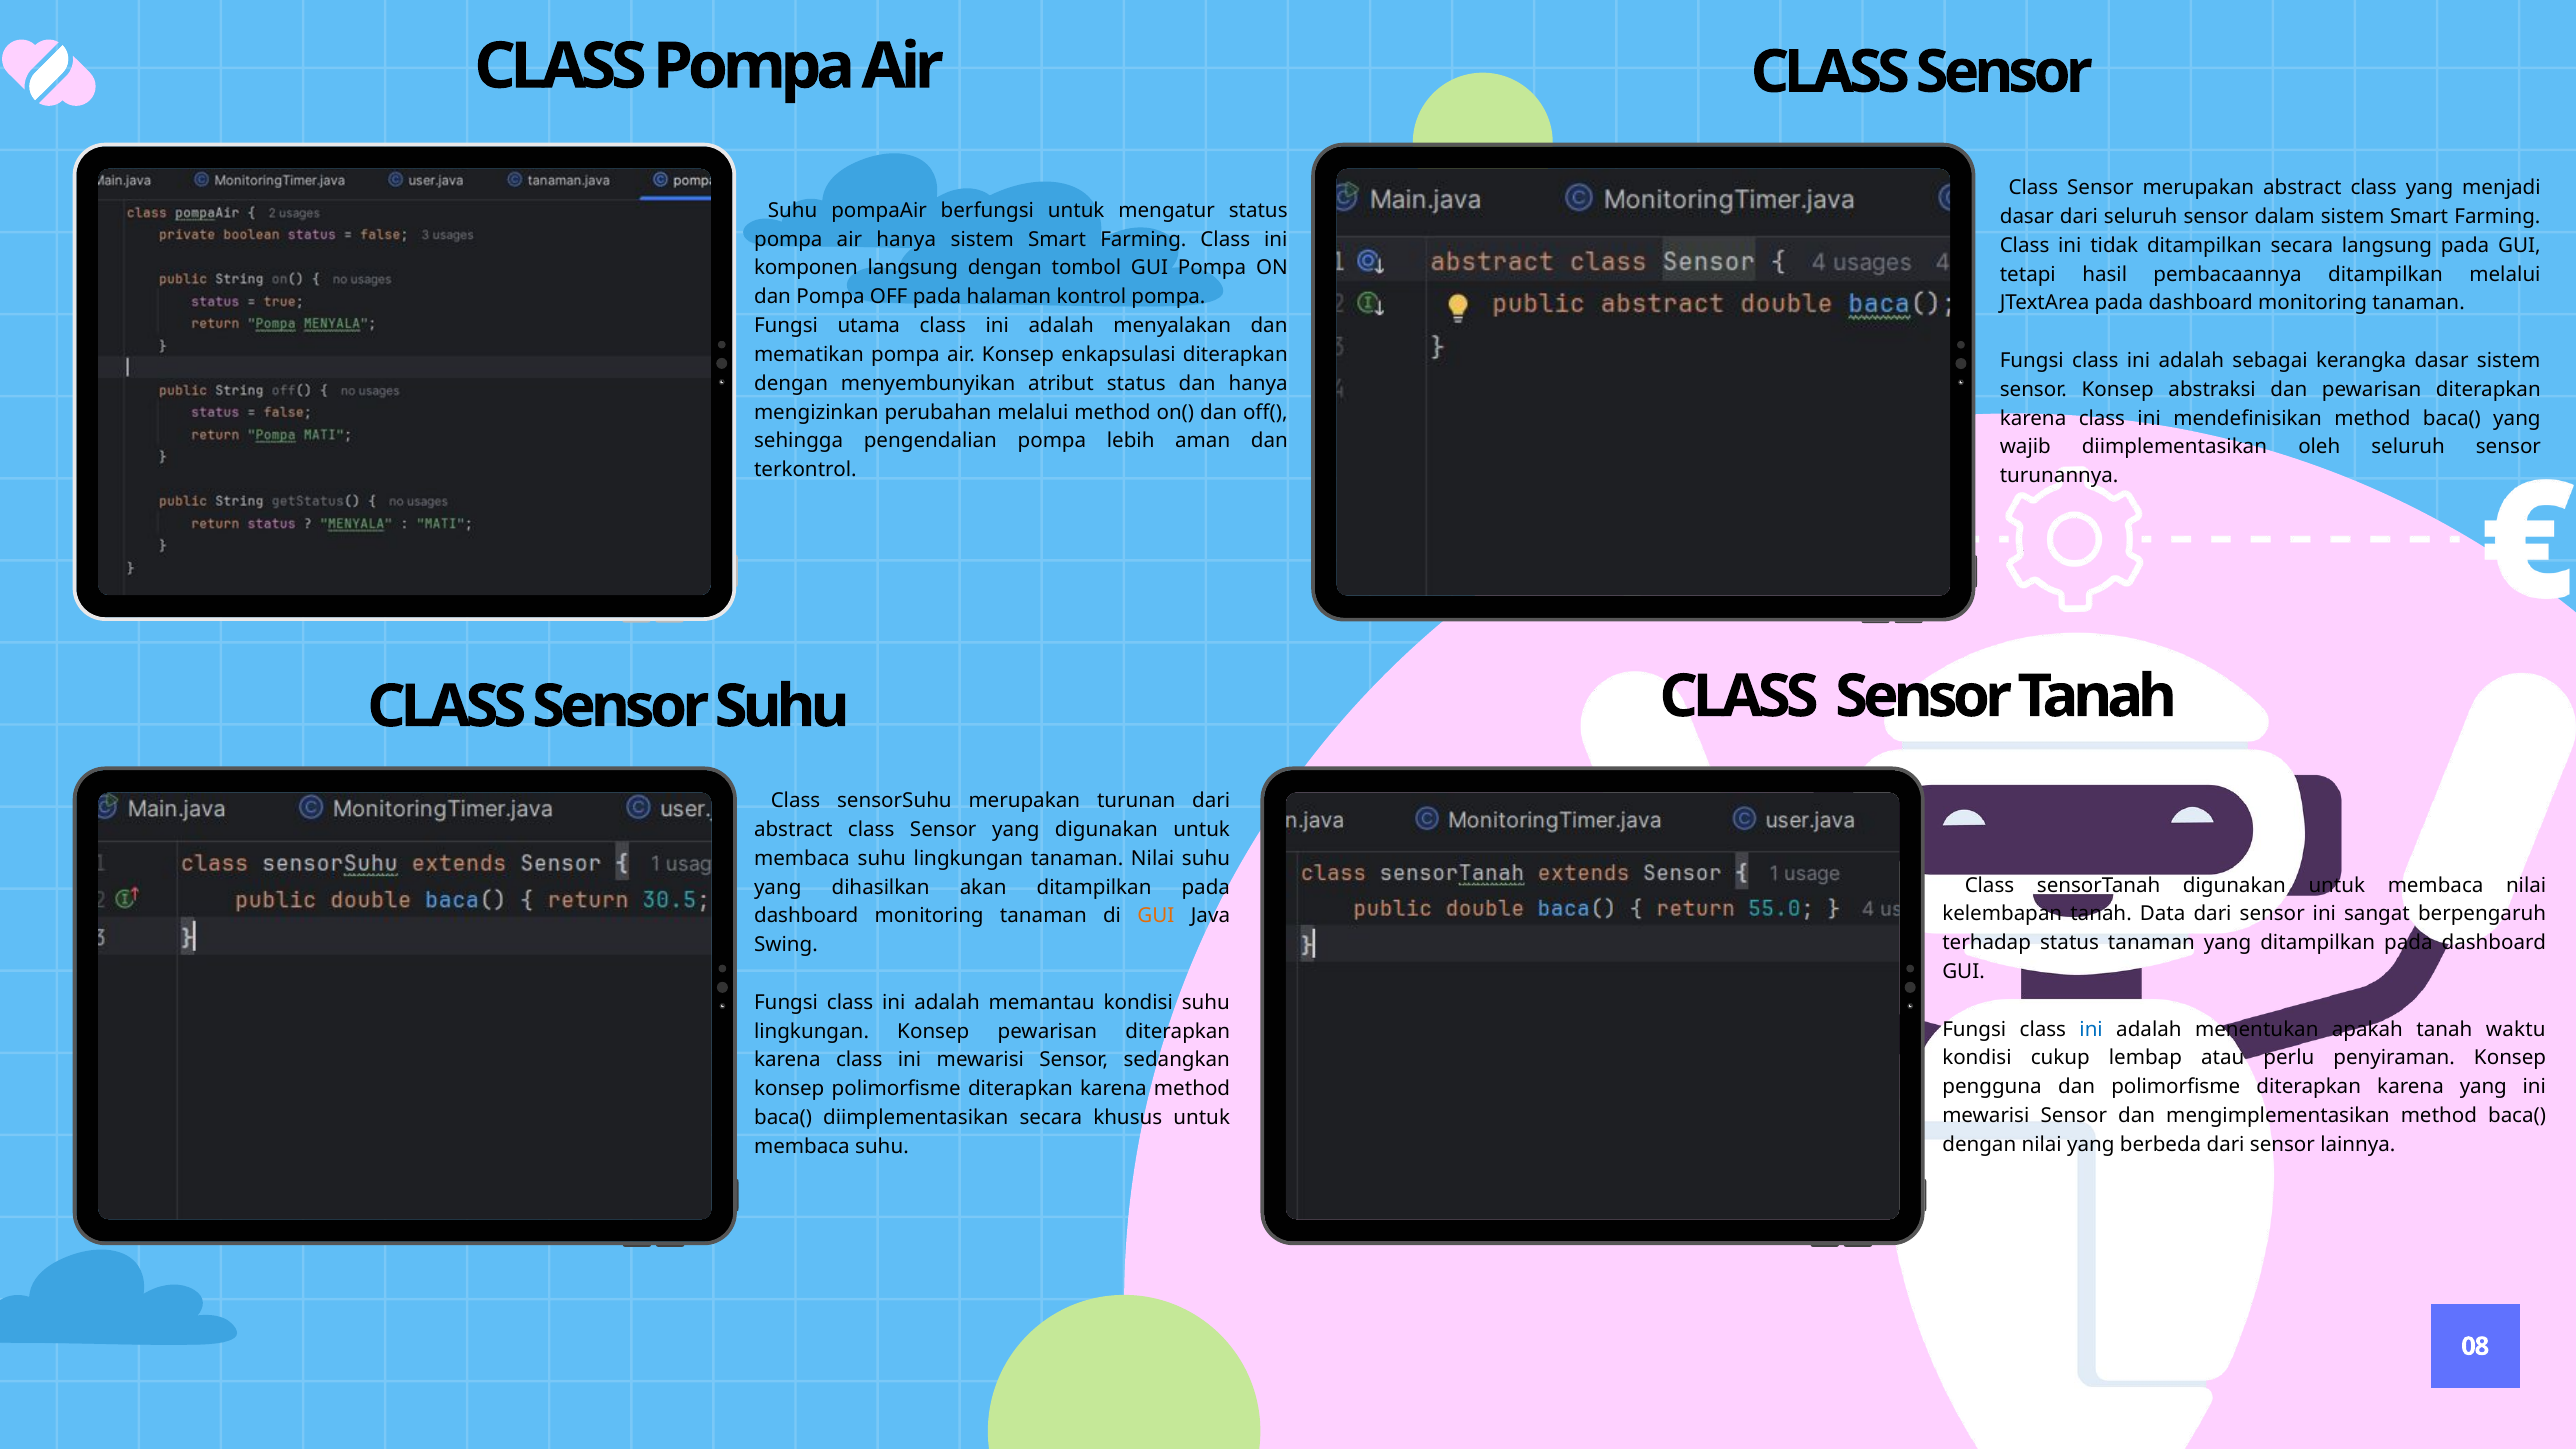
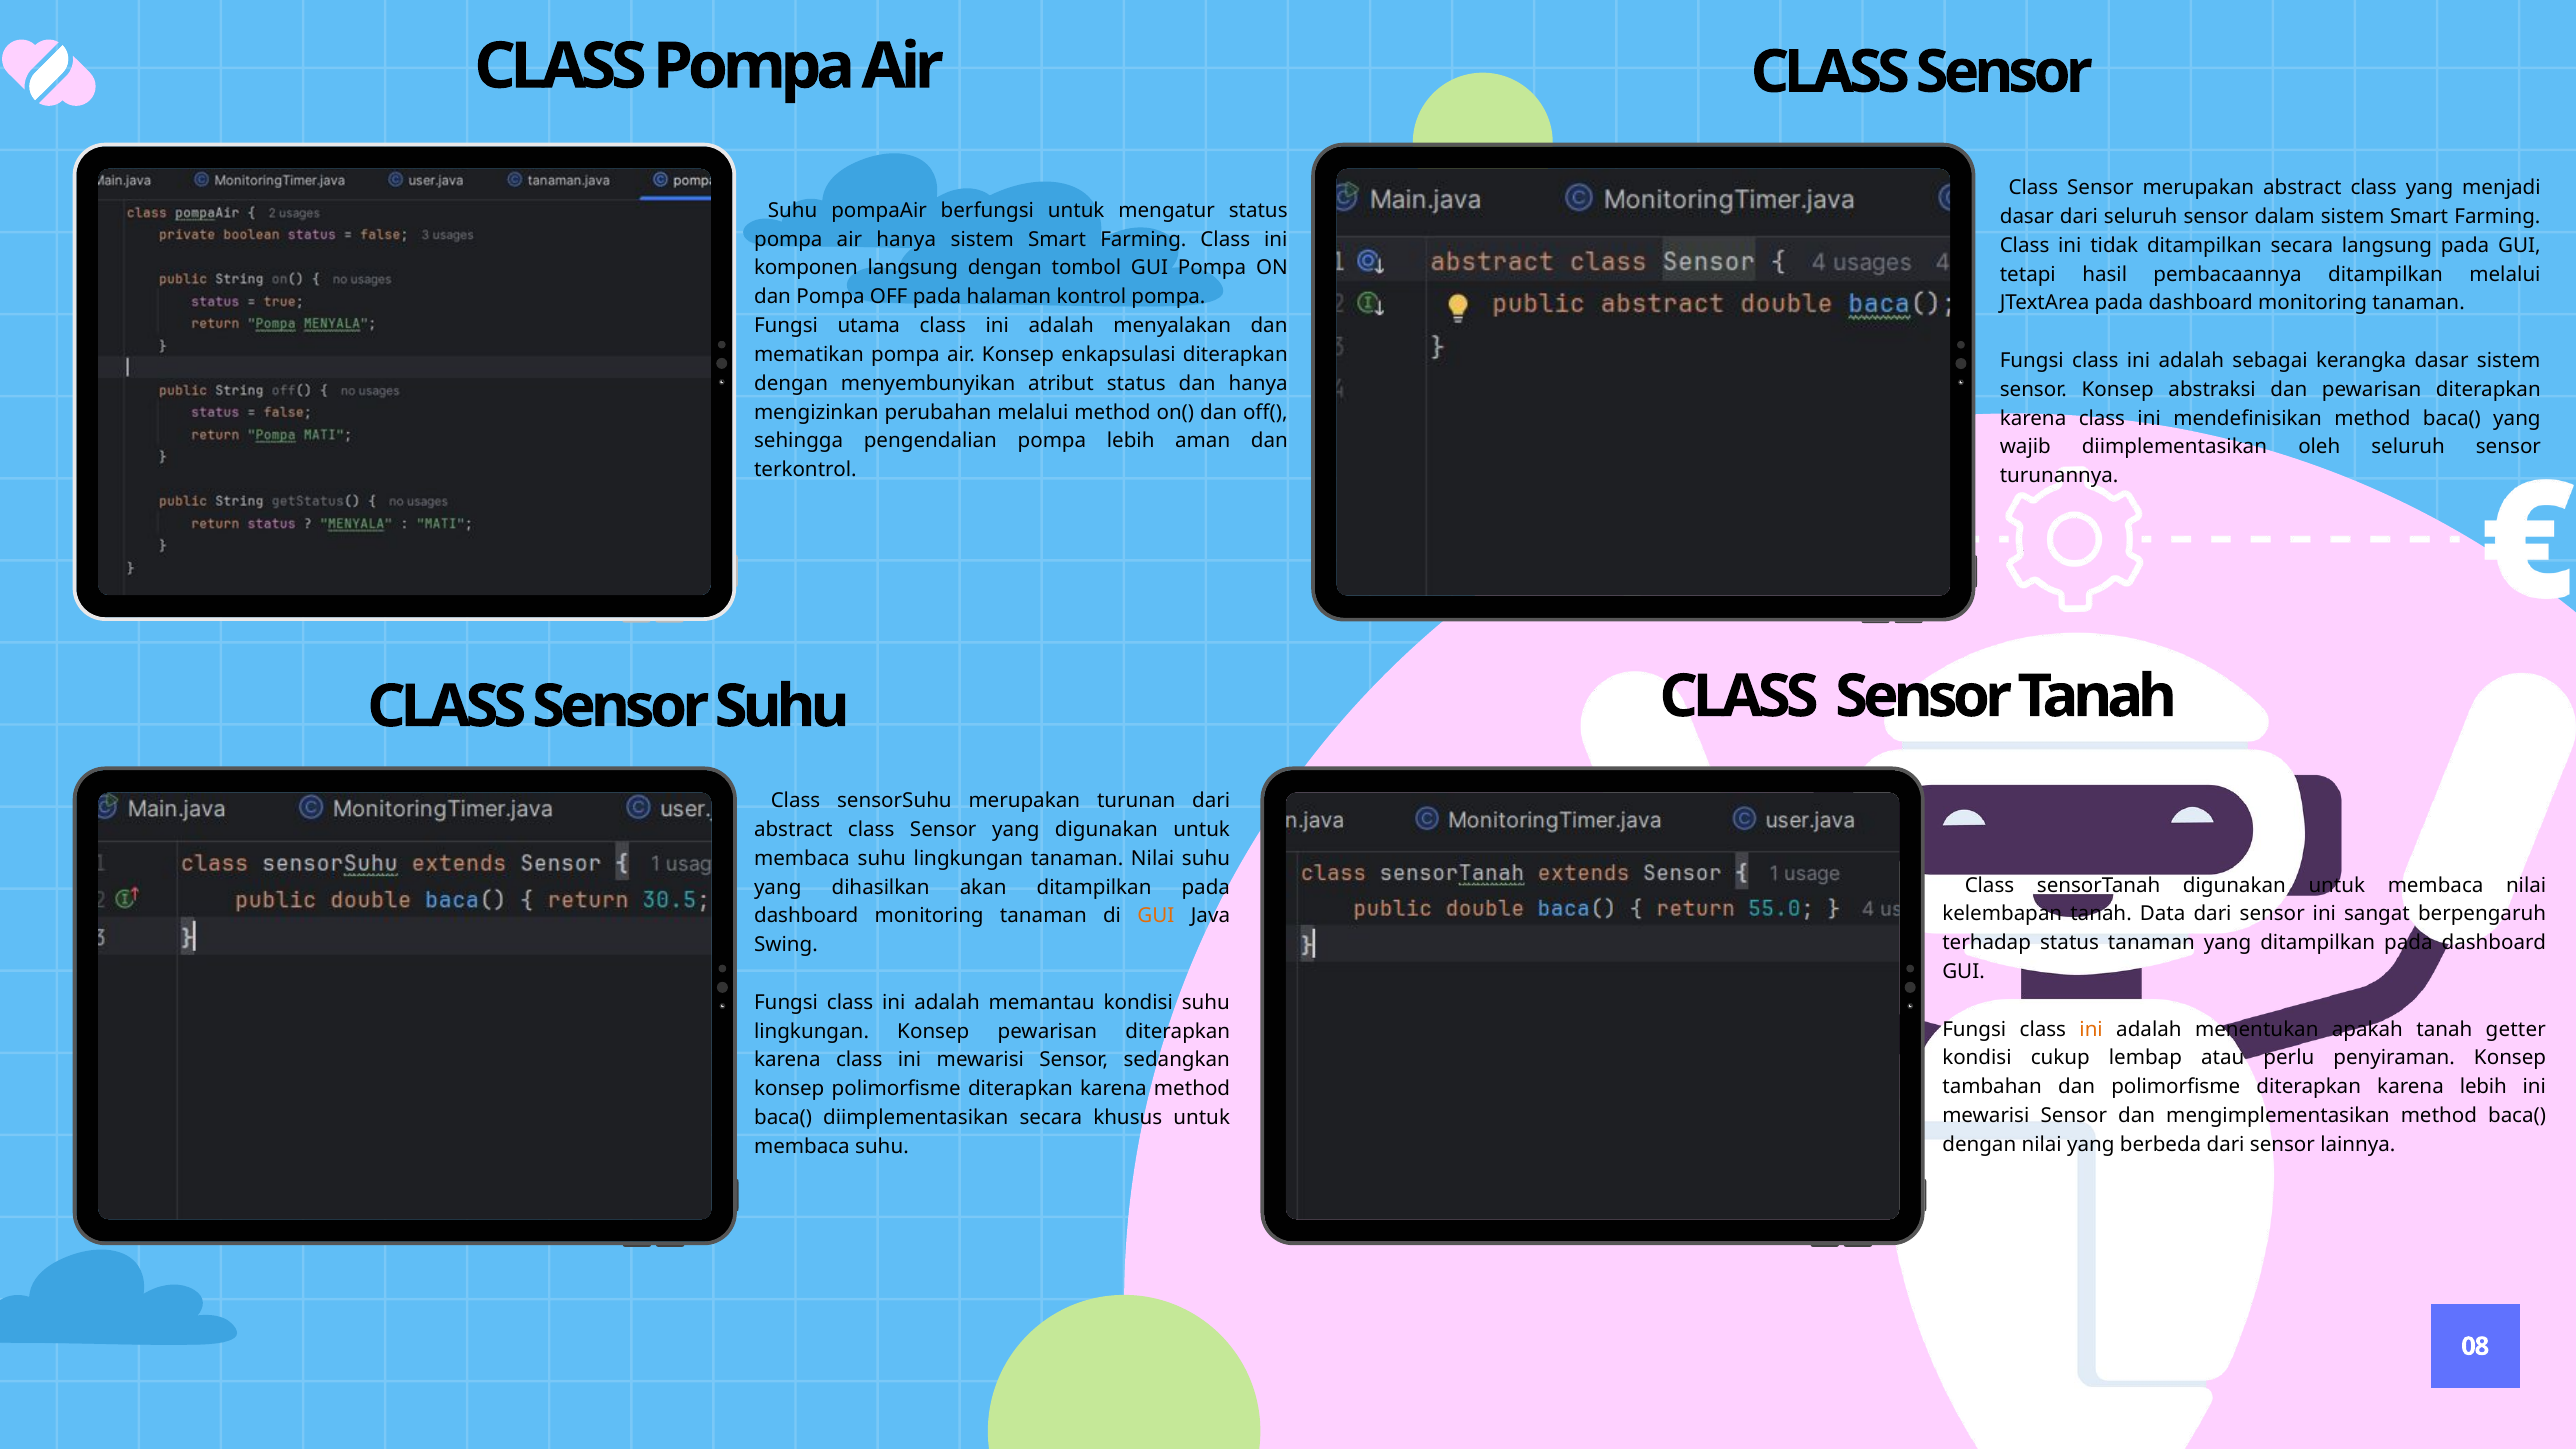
ini at (2091, 1029) colour: blue -> orange
waktu: waktu -> getter
pengguna: pengguna -> tambahan
karena yang: yang -> lebih
